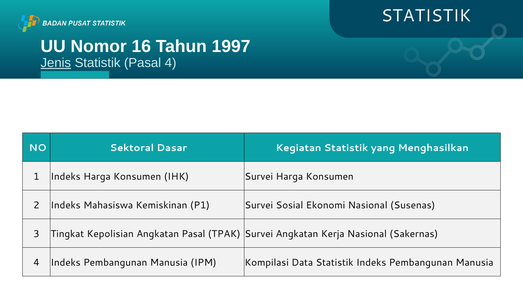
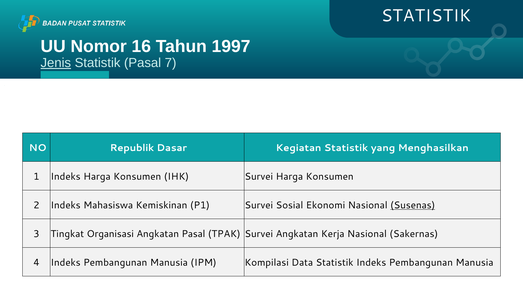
Pasal 4: 4 -> 7
Sektoral: Sektoral -> Republik
Susenas underline: none -> present
Kepolisian: Kepolisian -> Organisasi
